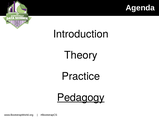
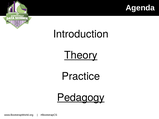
Theory underline: none -> present
